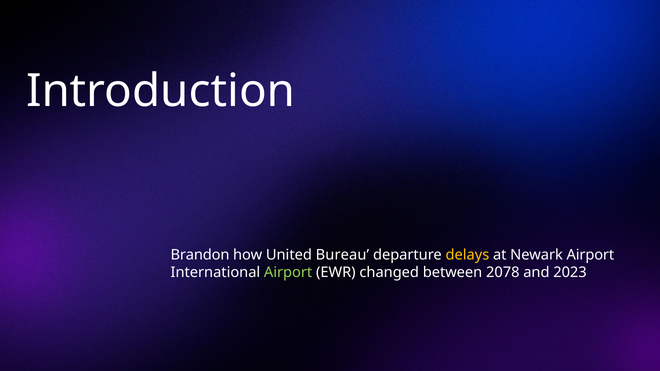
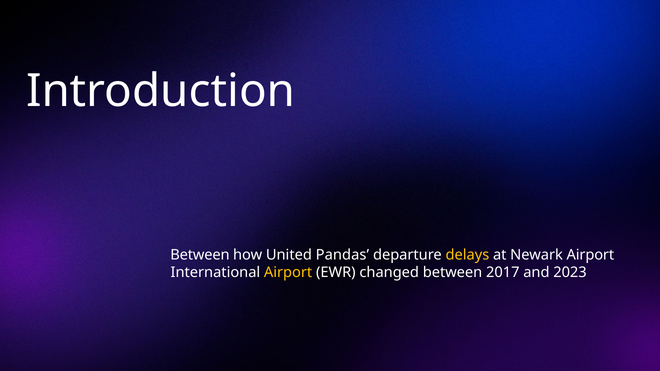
Brandon at (200, 255): Brandon -> Between
Bureau: Bureau -> Pandas
Airport at (288, 273) colour: light green -> yellow
2078: 2078 -> 2017
